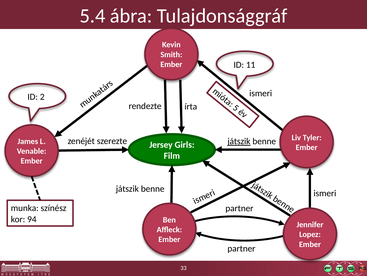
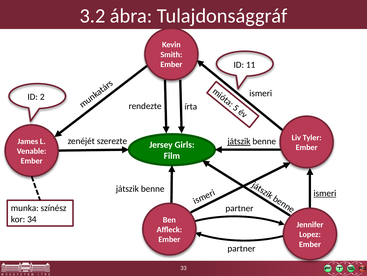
5.4: 5.4 -> 3.2
ismeri at (325, 193) underline: none -> present
94: 94 -> 34
